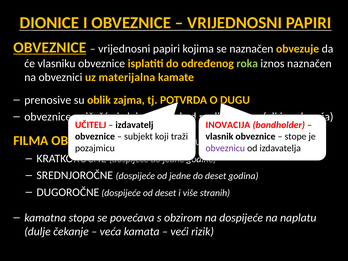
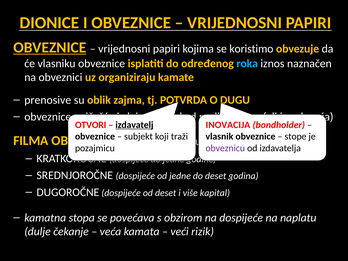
se naznačen: naznačen -> koristimo
roka colour: light green -> light blue
materijalna: materijalna -> organiziraju
UČITELJ: UČITELJ -> OTVORI
izdavatelj underline: none -> present
stranih: stranih -> kapital
